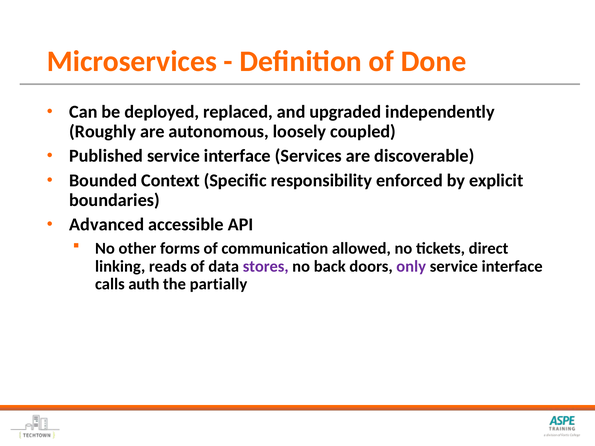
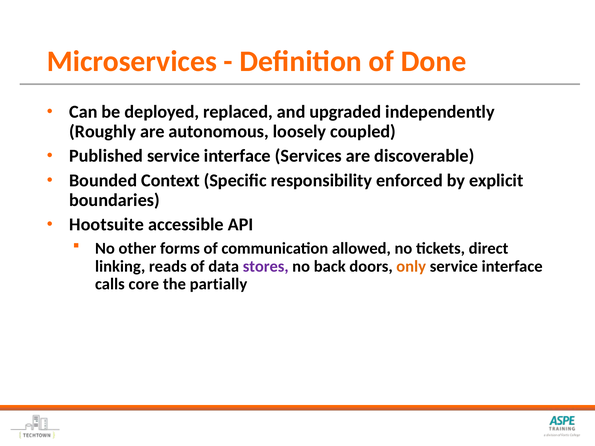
Advanced: Advanced -> Hootsuite
only colour: purple -> orange
auth: auth -> core
